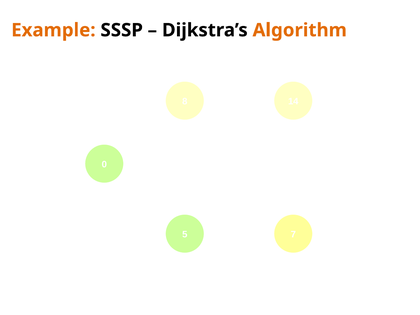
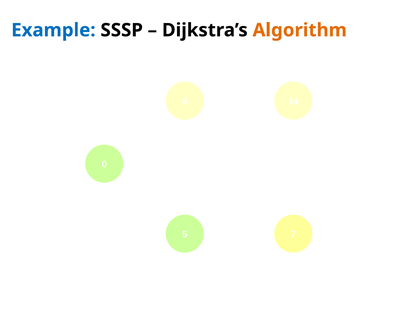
Example colour: orange -> blue
